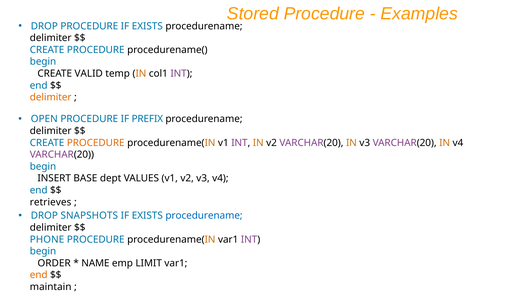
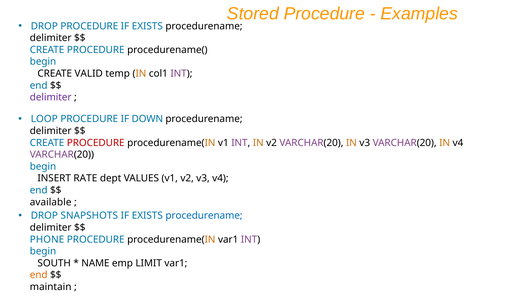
delimiter at (51, 97) colour: orange -> purple
OPEN: OPEN -> LOOP
PREFIX: PREFIX -> DOWN
PROCEDURE at (96, 143) colour: orange -> red
BASE: BASE -> RATE
retrieves: retrieves -> available
ORDER: ORDER -> SOUTH
